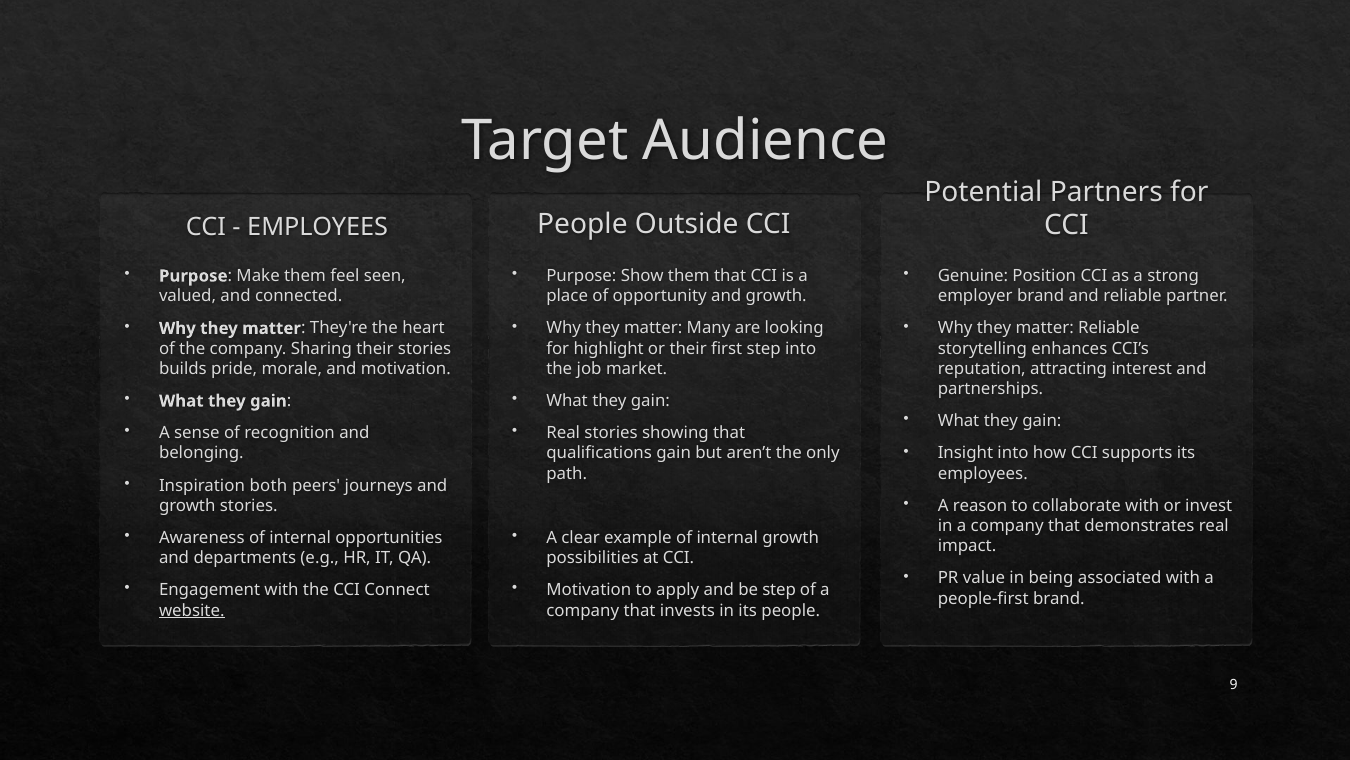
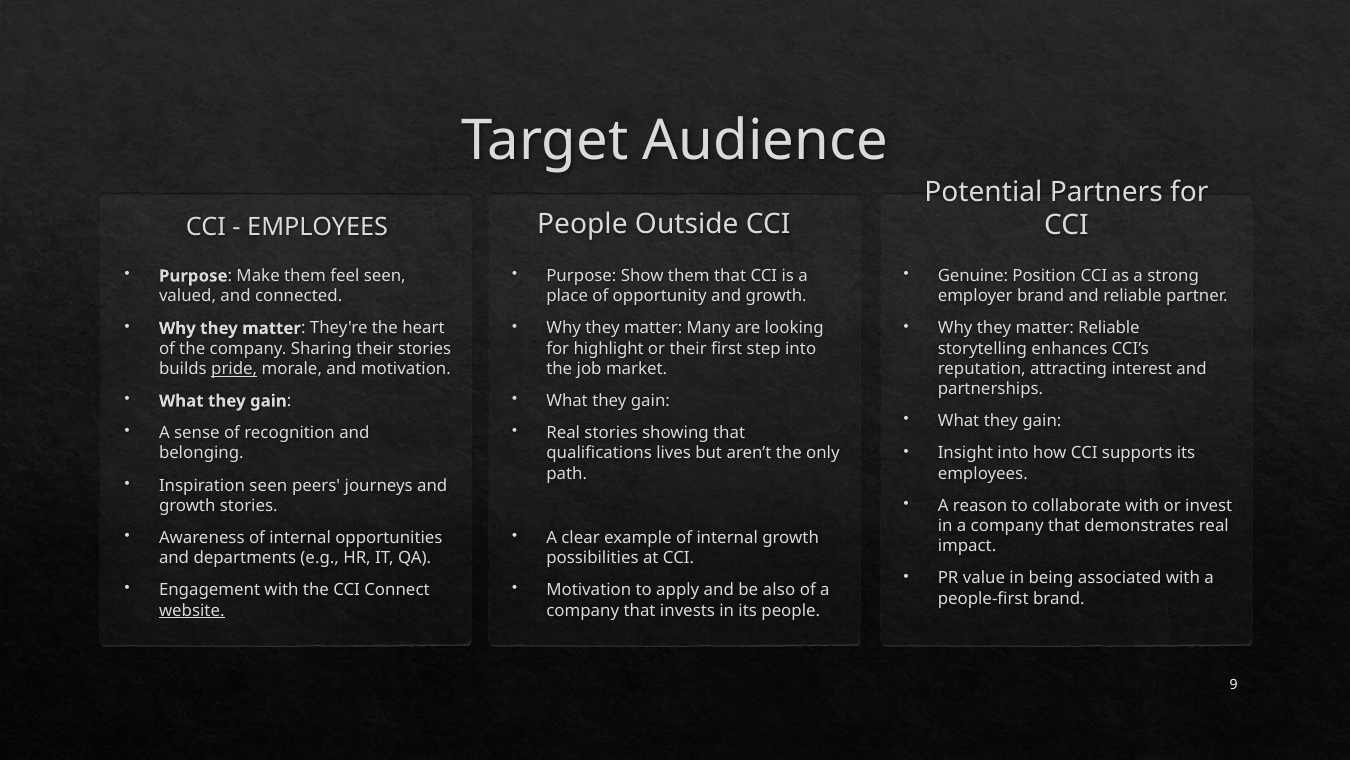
pride underline: none -> present
qualifications gain: gain -> lives
Inspiration both: both -> seen
be step: step -> also
